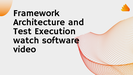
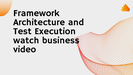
software: software -> business
